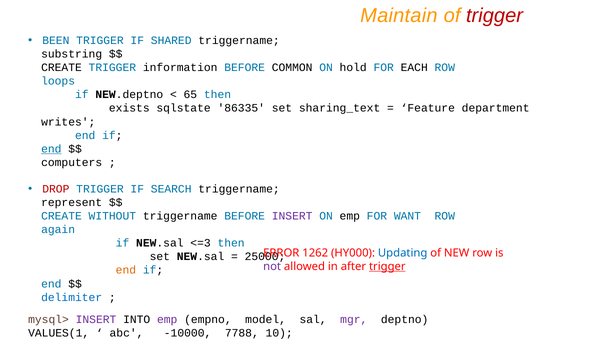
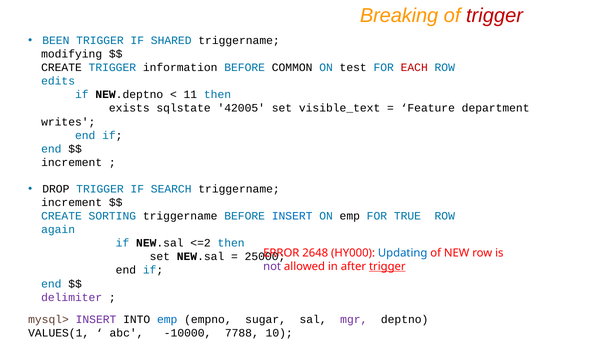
Maintain: Maintain -> Breaking
substring: substring -> modifying
hold: hold -> test
EACH colour: black -> red
loops: loops -> edits
65: 65 -> 11
86335: 86335 -> 42005
sharing_text: sharing_text -> visible_text
end at (51, 149) underline: present -> none
computers at (72, 163): computers -> increment
DROP colour: red -> black
represent at (72, 203): represent -> increment
WITHOUT: WITHOUT -> SORTING
INSERT at (292, 216) colour: purple -> blue
WANT: WANT -> TRUE
<=3: <=3 -> <=2
1262: 1262 -> 2648
end at (126, 270) colour: orange -> black
delimiter colour: blue -> purple
emp at (167, 320) colour: purple -> blue
model: model -> sugar
